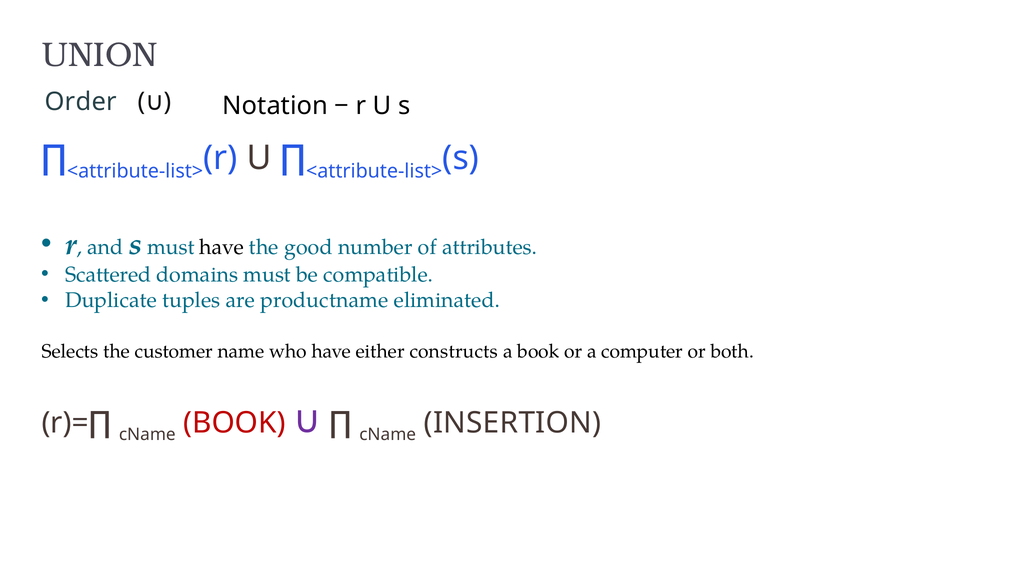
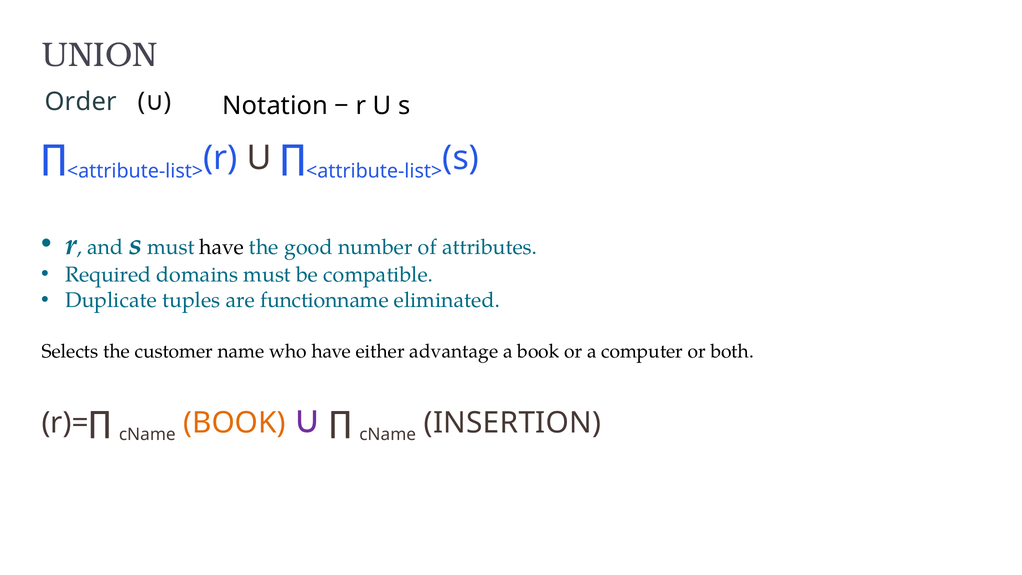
Scattered: Scattered -> Required
productname: productname -> functionname
constructs: constructs -> advantage
BOOK at (235, 423) colour: red -> orange
